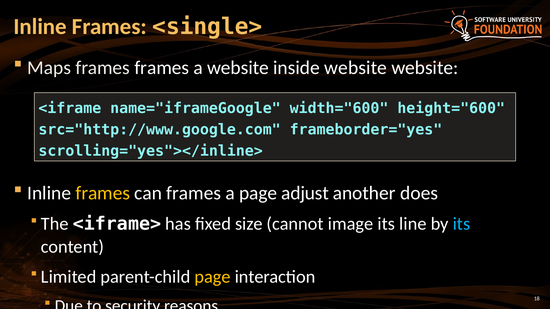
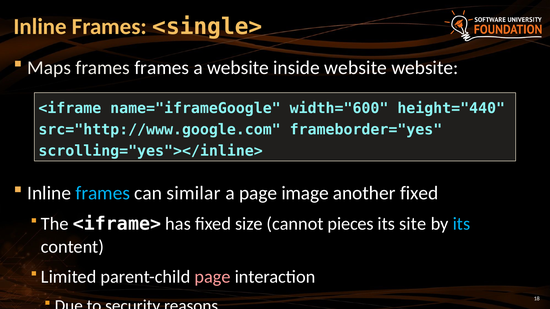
height="600: height="600 -> height="440
frames at (103, 193) colour: yellow -> light blue
can frames: frames -> similar
adjust: adjust -> image
another does: does -> fixed
image: image -> pieces
line: line -> site
page at (213, 277) colour: yellow -> pink
